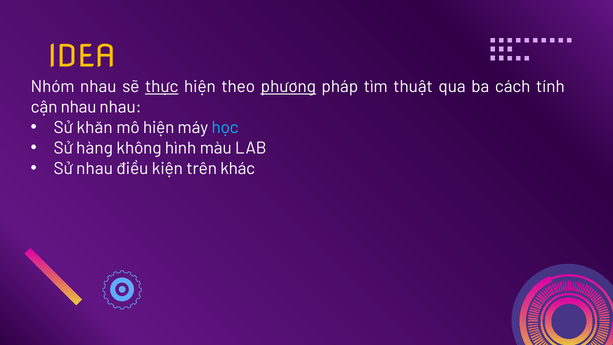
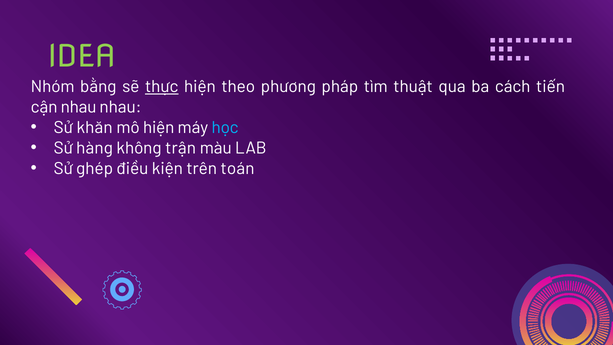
IDEA colour: yellow -> light green
Nhóm nhau: nhau -> bằng
phương underline: present -> none
tính: tính -> tiến
hình: hình -> trận
Sử nhau: nhau -> ghép
khác: khác -> toán
